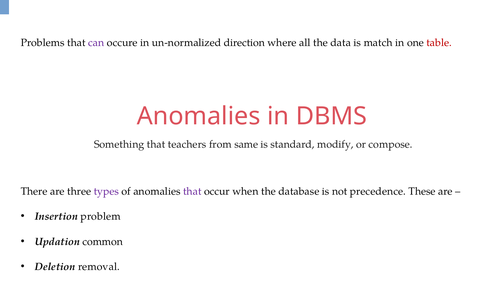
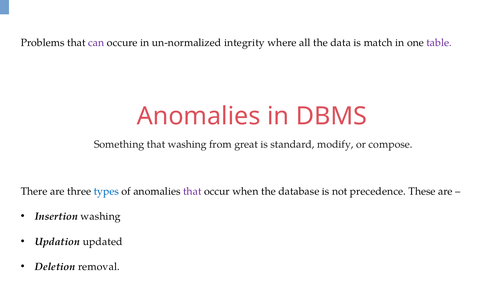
direction: direction -> integrity
table colour: red -> purple
that teachers: teachers -> washing
same: same -> great
types colour: purple -> blue
Insertion problem: problem -> washing
common: common -> updated
